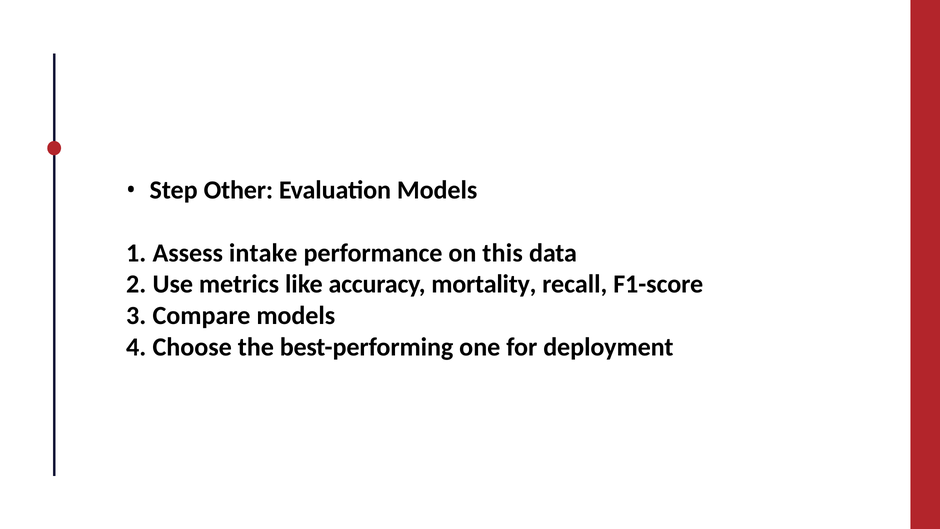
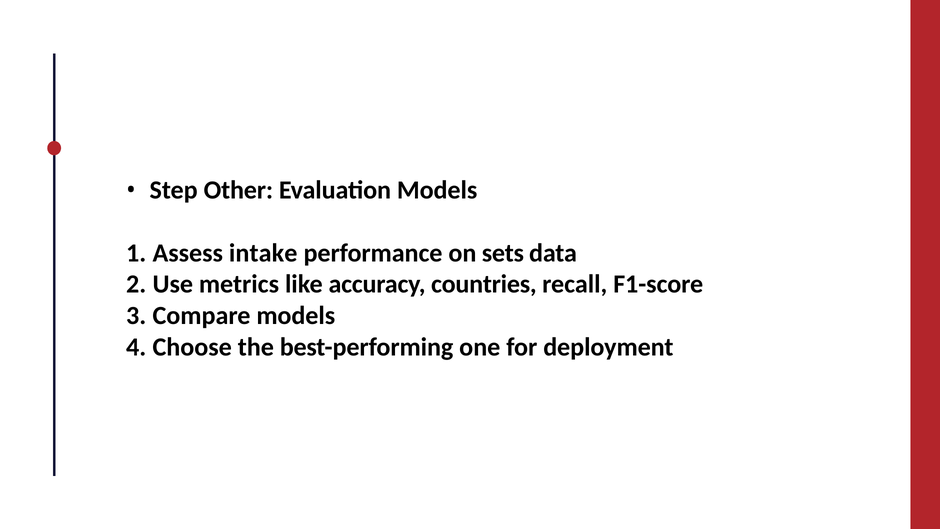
this: this -> sets
mortality: mortality -> countries
